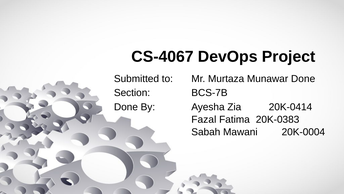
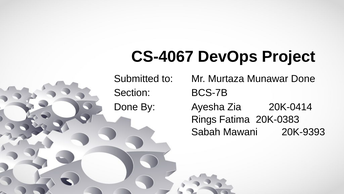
Fazal: Fazal -> Rings
20K-0004: 20K-0004 -> 20K-9393
